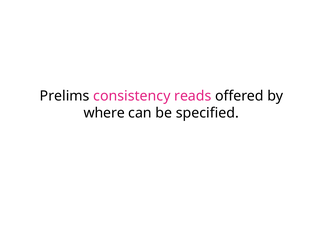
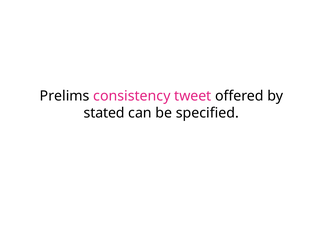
reads: reads -> tweet
where: where -> stated
